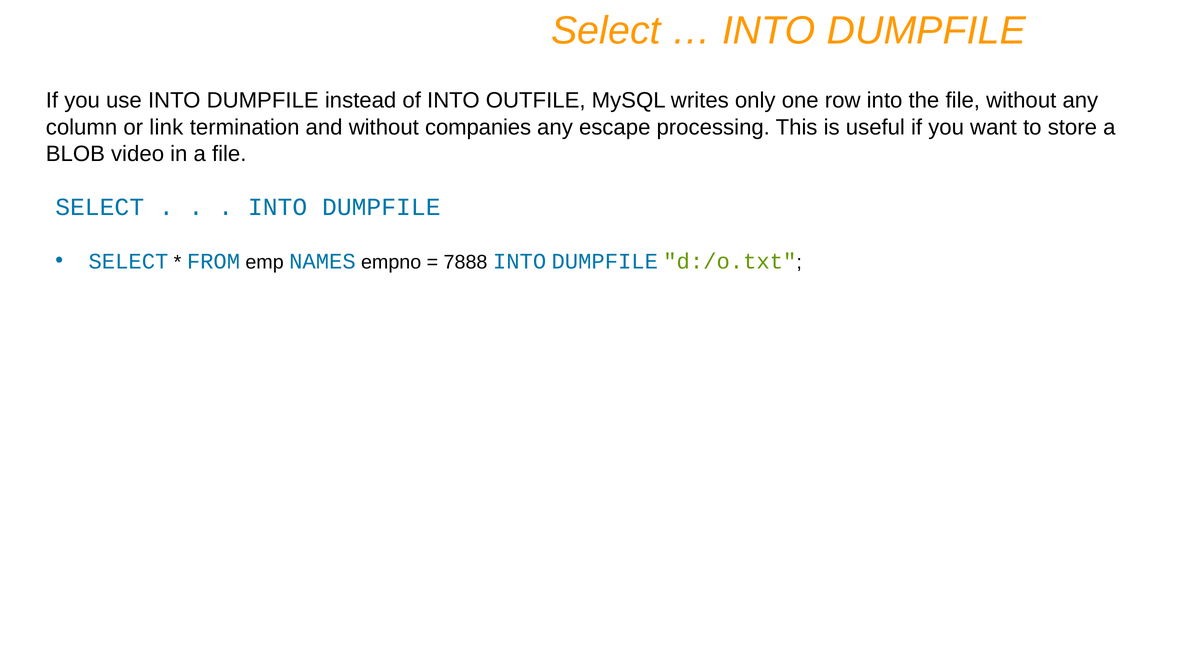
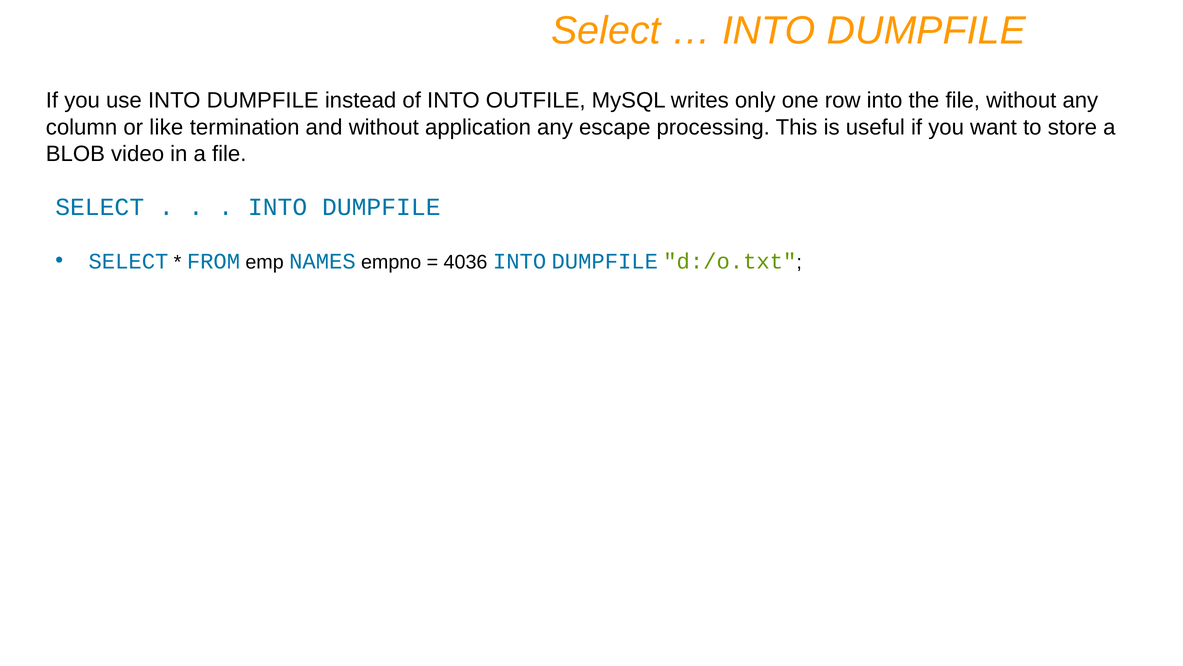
link: link -> like
companies: companies -> application
7888: 7888 -> 4036
